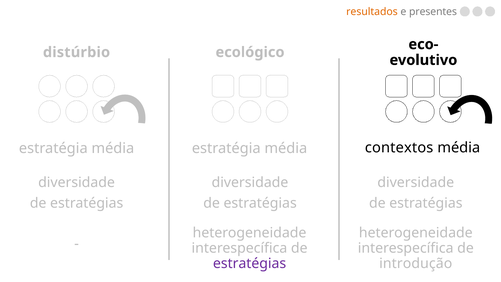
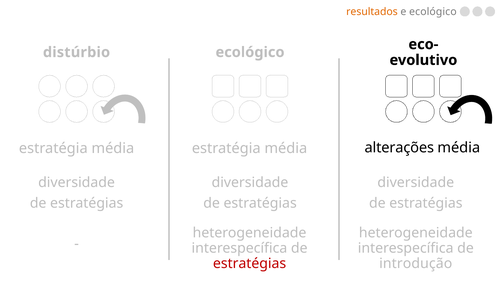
e presentes: presentes -> ecológico
contextos: contextos -> alterações
estratégias at (250, 263) colour: purple -> red
